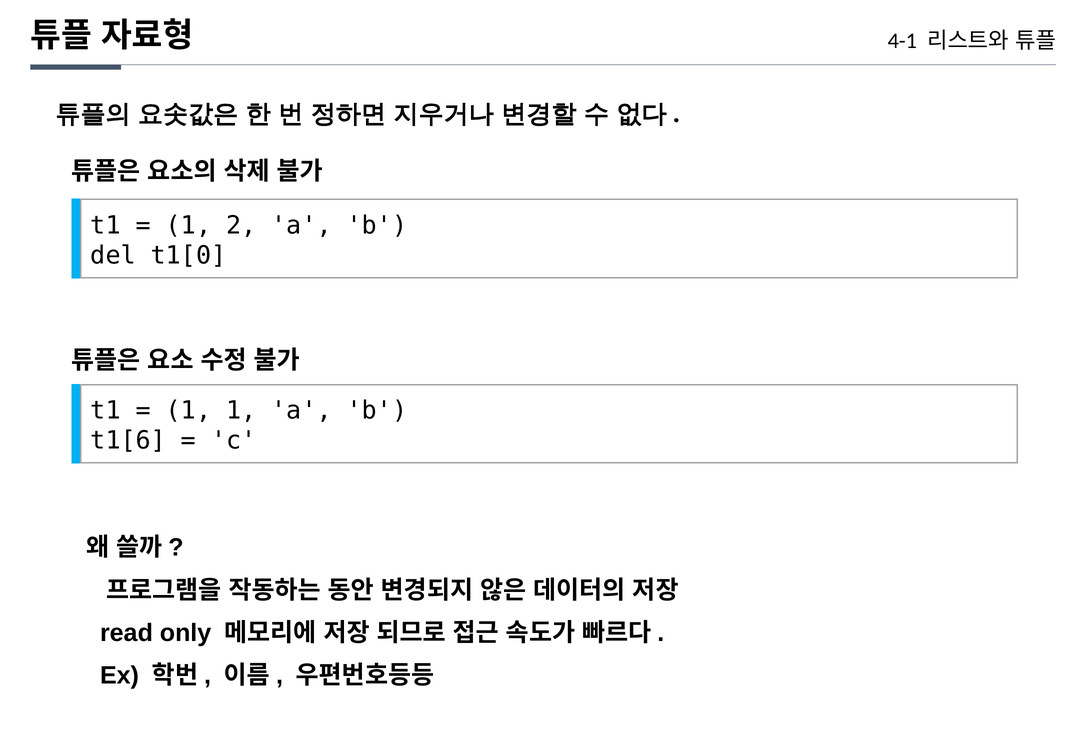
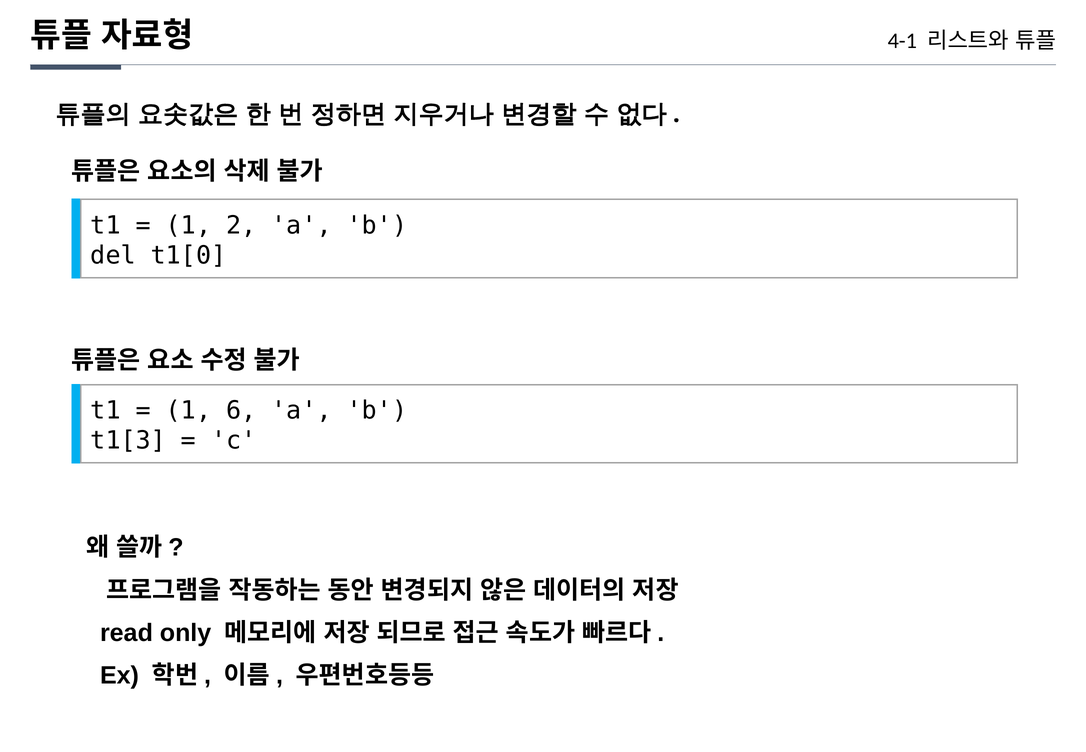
1 1: 1 -> 6
t1[6: t1[6 -> t1[3
